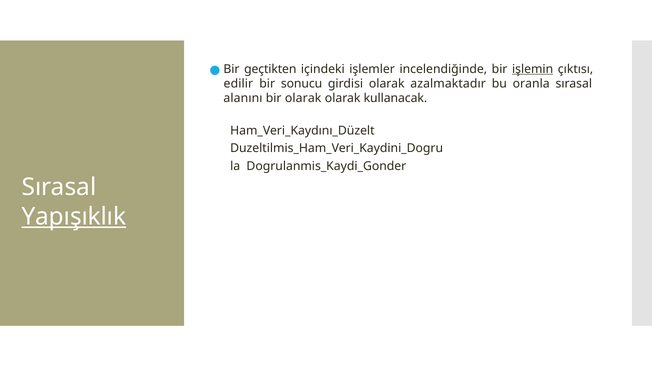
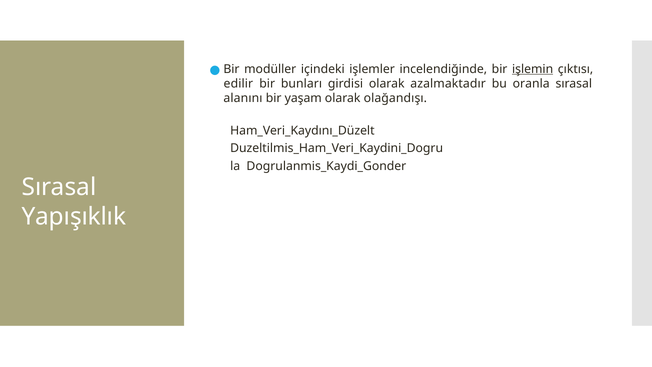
geçtikten: geçtikten -> modüller
sonucu: sonucu -> bunları
bir olarak: olarak -> yaşam
kullanacak: kullanacak -> olağandışı
Yapışıklık underline: present -> none
